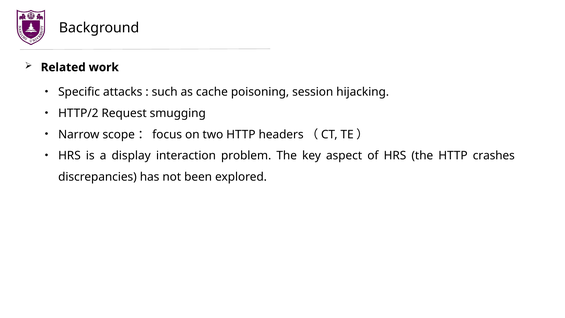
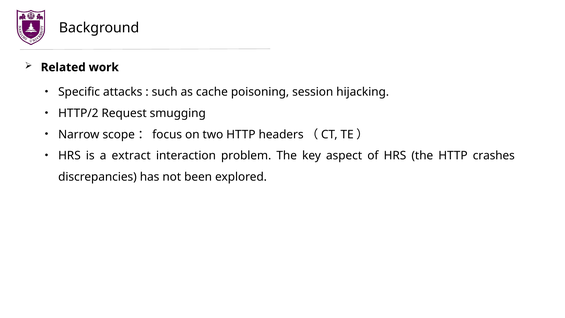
display: display -> extract
